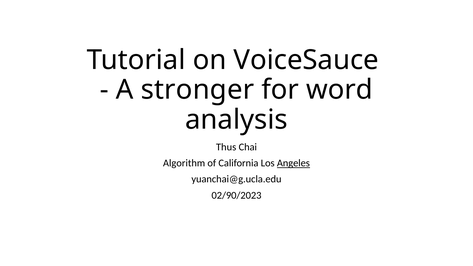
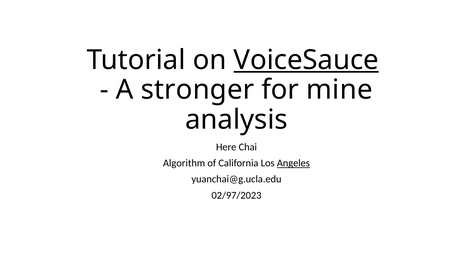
VoiceSauce underline: none -> present
word: word -> mine
Thus: Thus -> Here
02/90/2023: 02/90/2023 -> 02/97/2023
